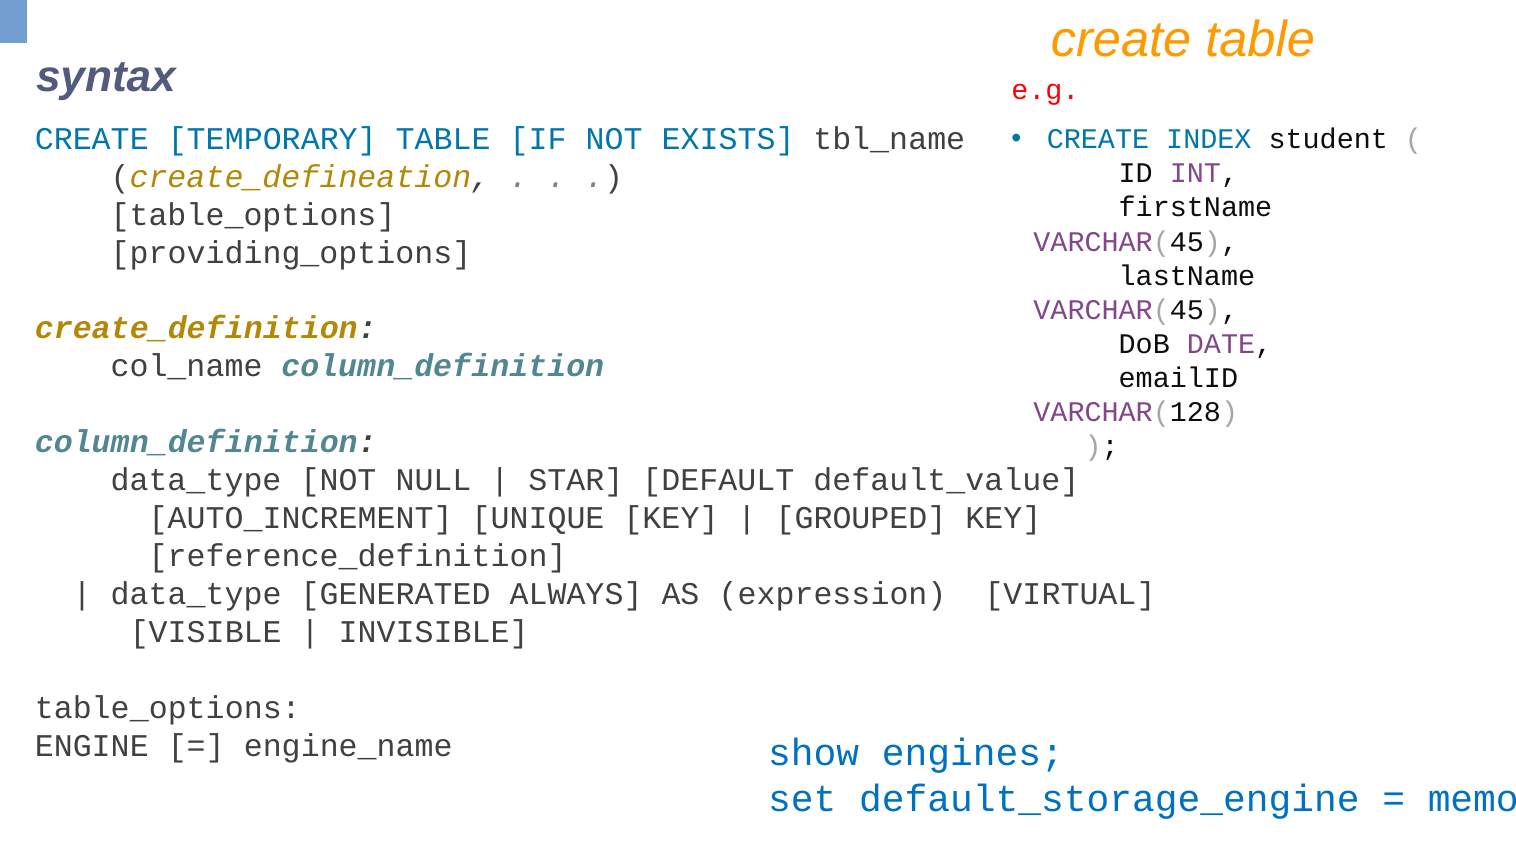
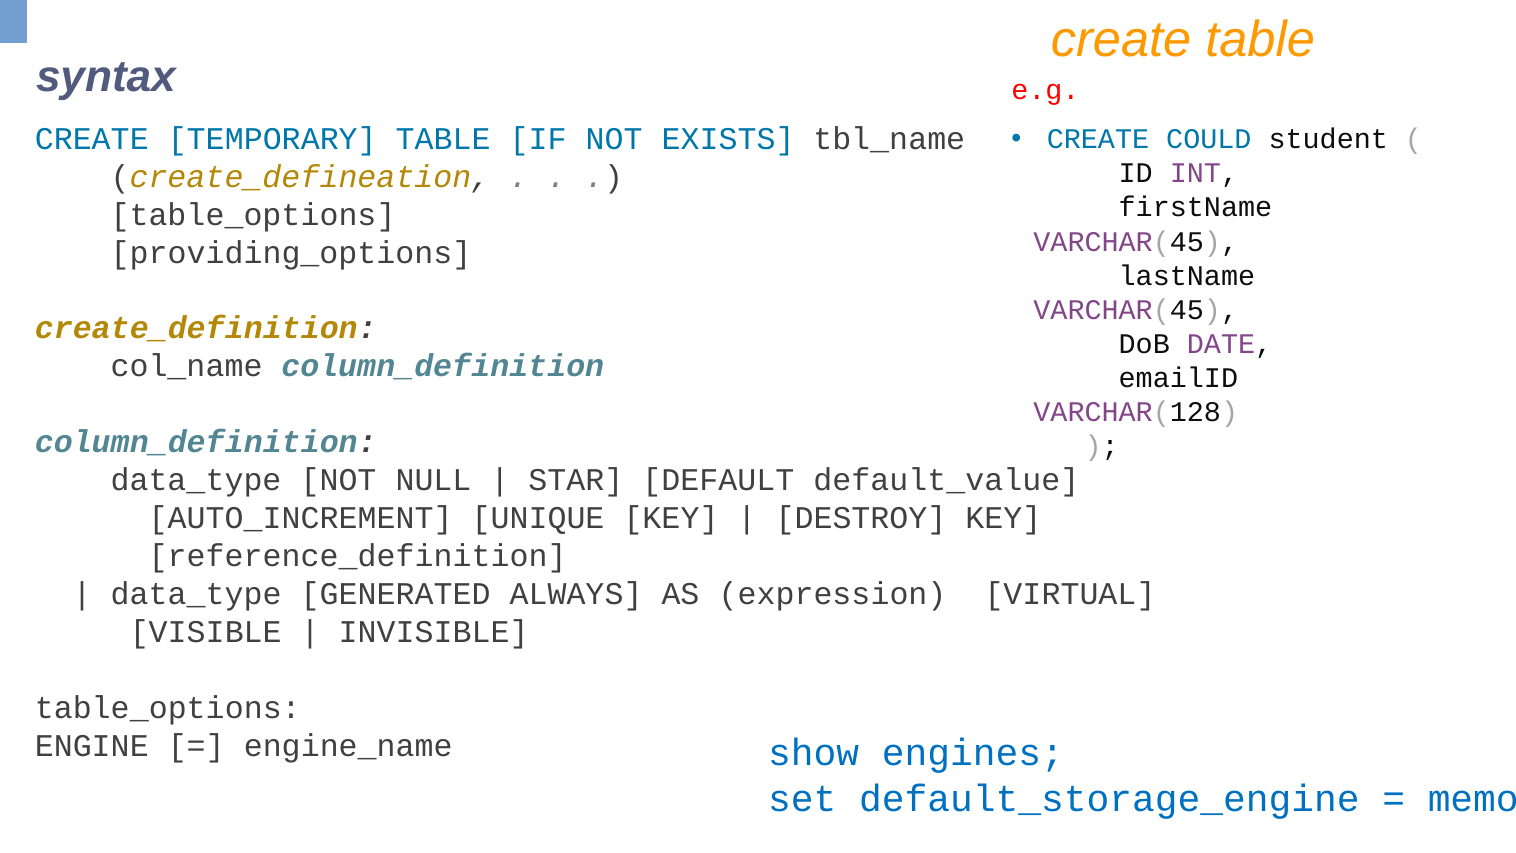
INDEX: INDEX -> COULD
GROUPED: GROUPED -> DESTROY
